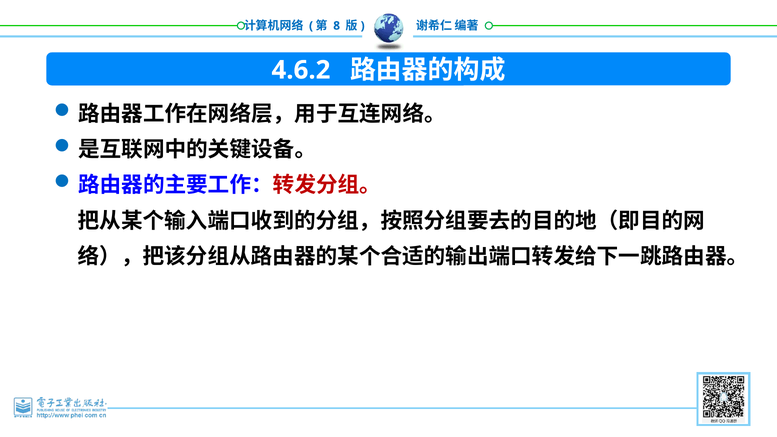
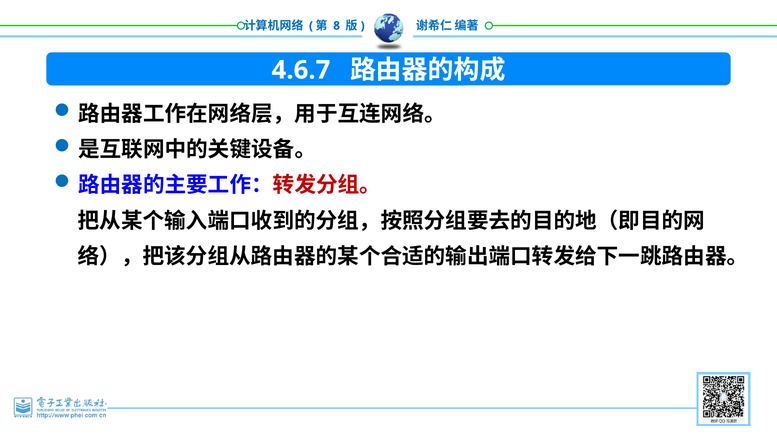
4.6.2: 4.6.2 -> 4.6.7
